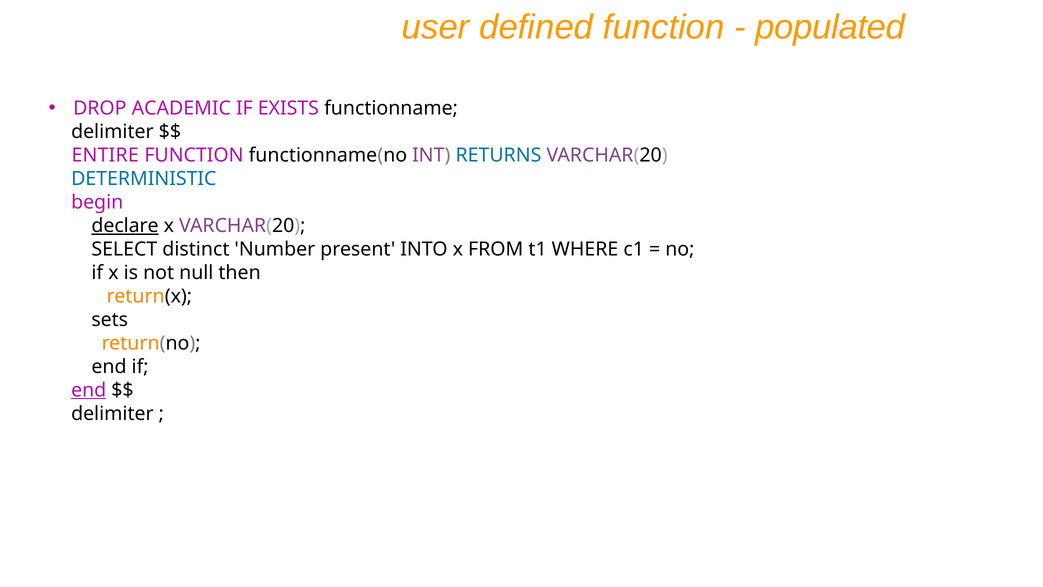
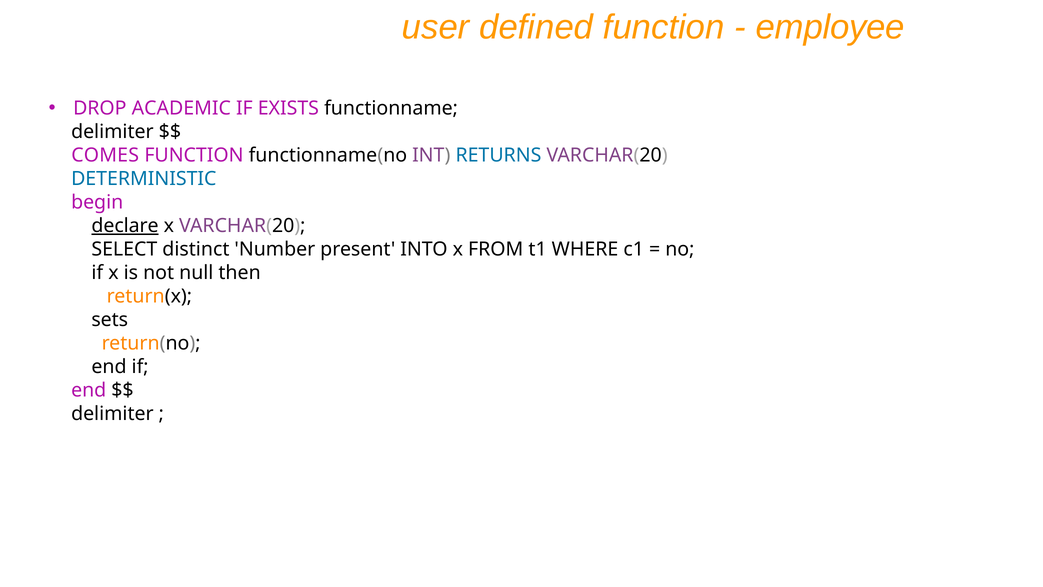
populated: populated -> employee
ENTIRE: ENTIRE -> COMES
end at (89, 390) underline: present -> none
